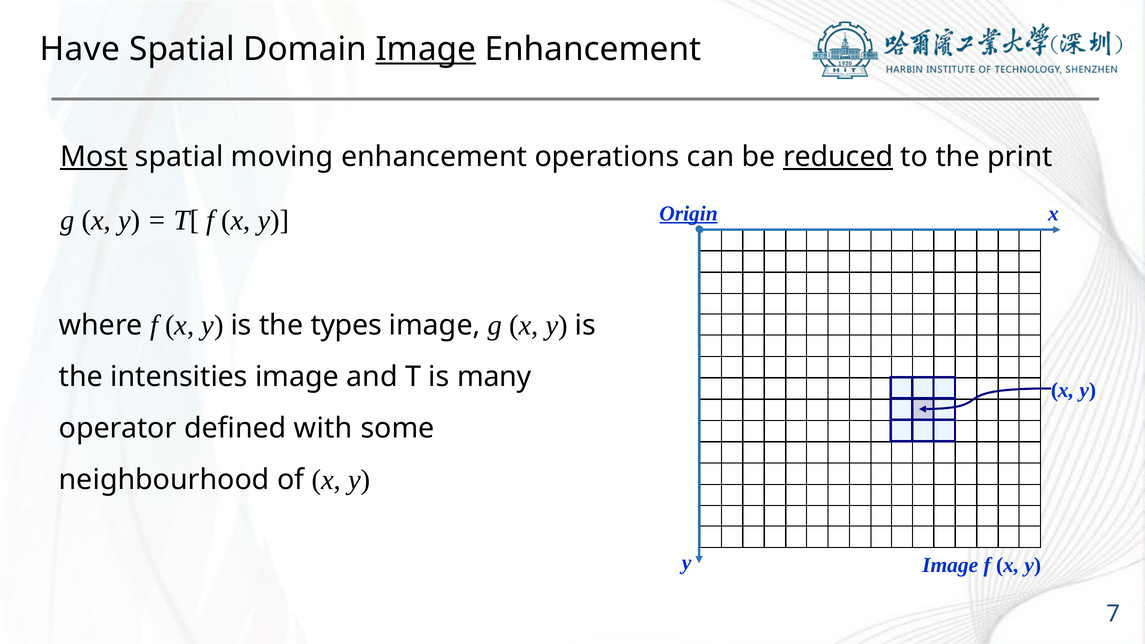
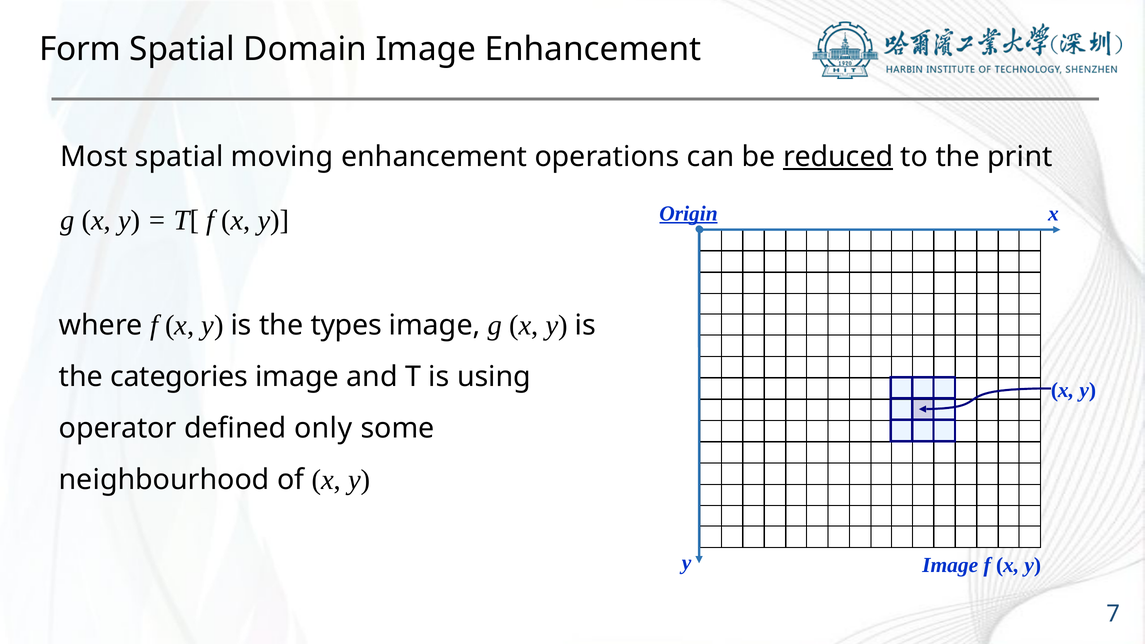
Have: Have -> Form
Image at (426, 49) underline: present -> none
Most underline: present -> none
intensities: intensities -> categories
many: many -> using
with: with -> only
